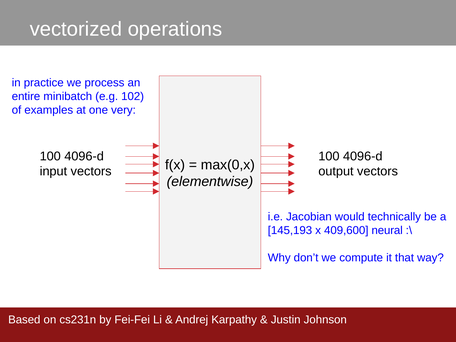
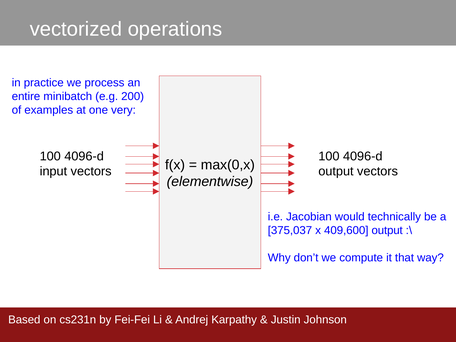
102: 102 -> 200
145,193: 145,193 -> 375,037
409,600 neural: neural -> output
